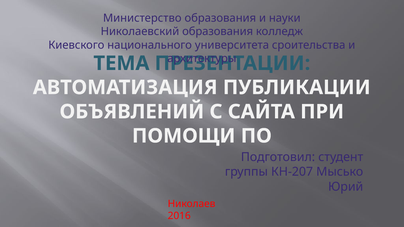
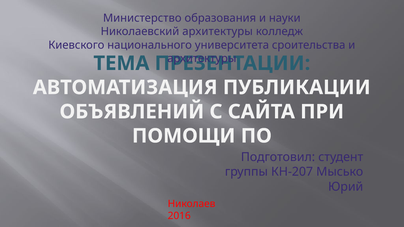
Николаевский образования: образования -> архитектуры
